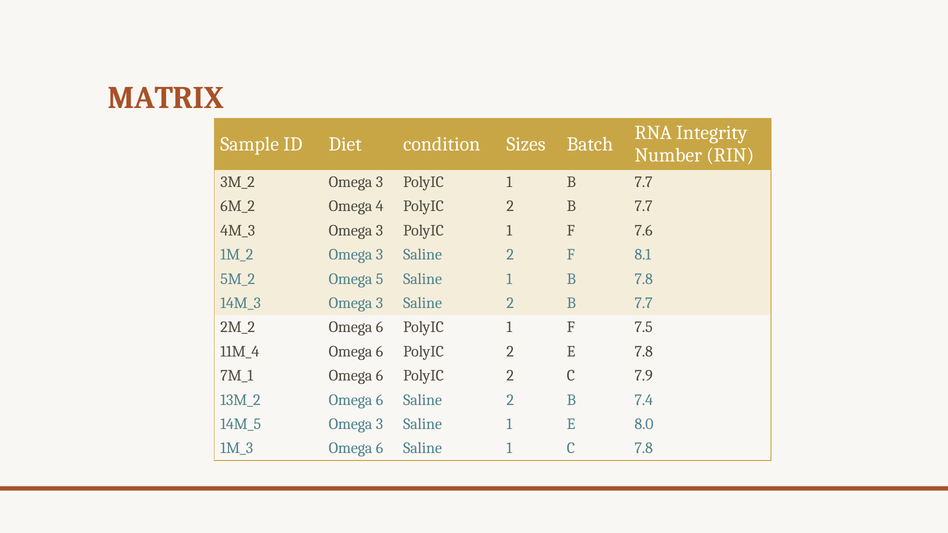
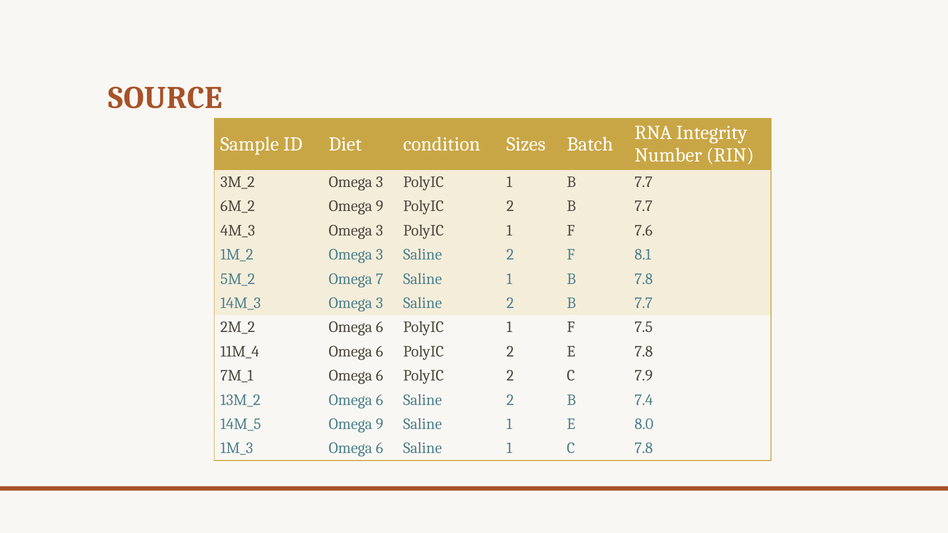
MATRIX: MATRIX -> SOURCE
4 at (380, 206): 4 -> 9
5: 5 -> 7
3 at (379, 424): 3 -> 9
